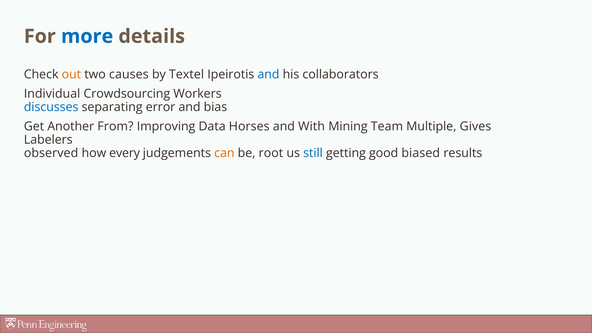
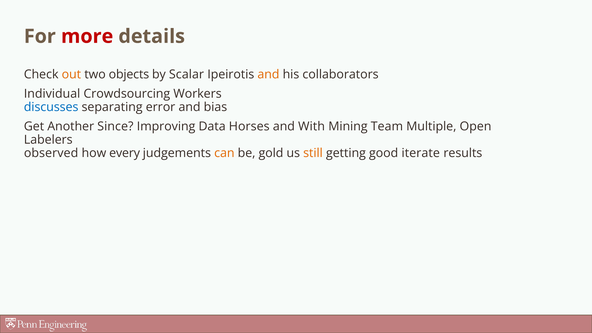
more colour: blue -> red
causes: causes -> objects
Textel: Textel -> Scalar
and at (268, 74) colour: blue -> orange
From: From -> Since
Gives: Gives -> Open
root: root -> gold
still colour: blue -> orange
biased: biased -> iterate
